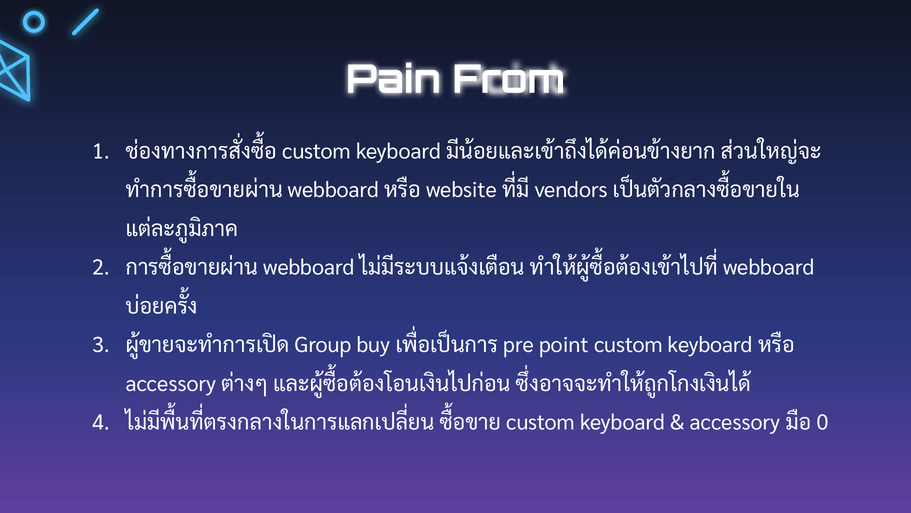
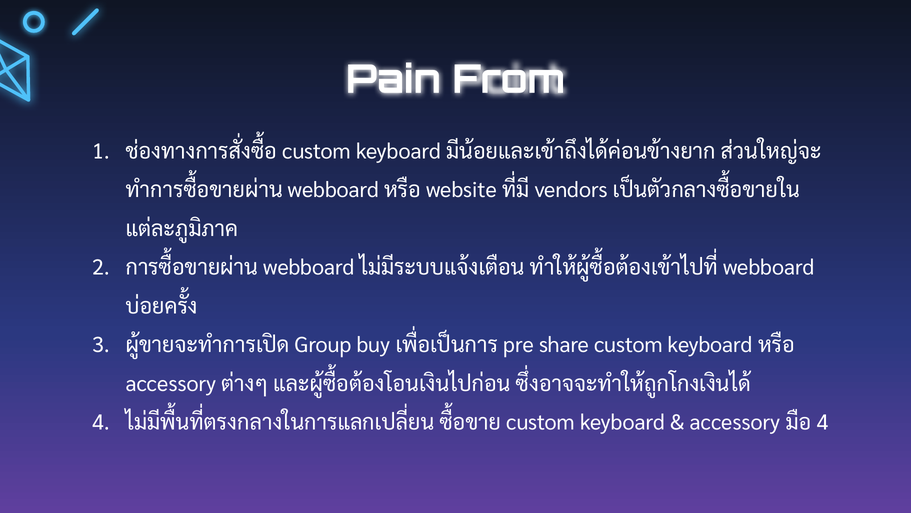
point: point -> share
0 at (823, 422): 0 -> 4
